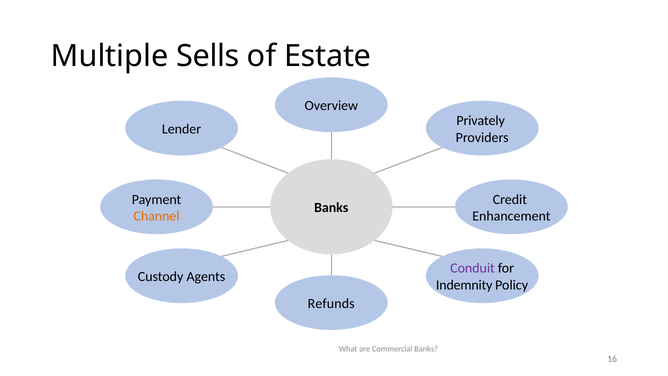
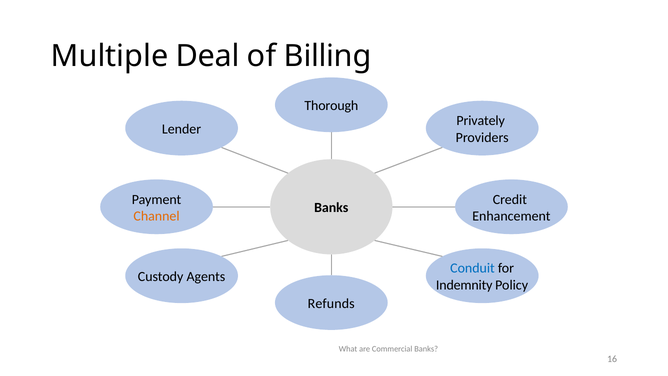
Sells: Sells -> Deal
Estate: Estate -> Billing
Overview: Overview -> Thorough
Conduit colour: purple -> blue
